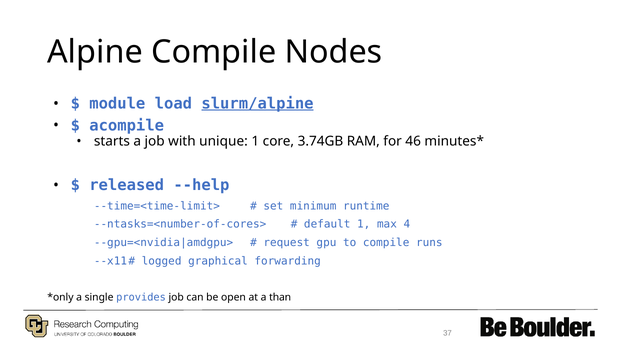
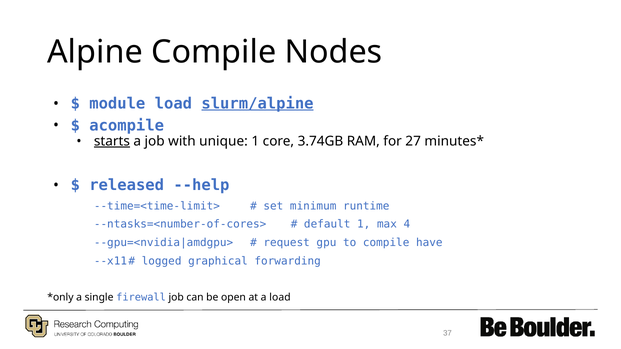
starts underline: none -> present
46: 46 -> 27
runs: runs -> have
provides: provides -> firewall
a than: than -> load
